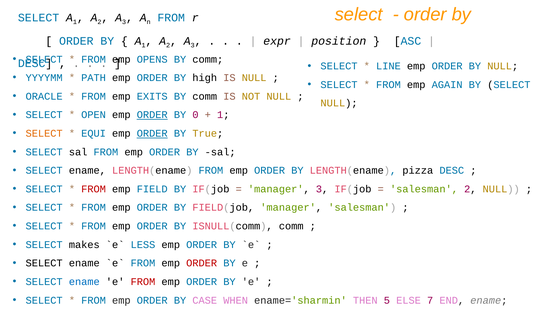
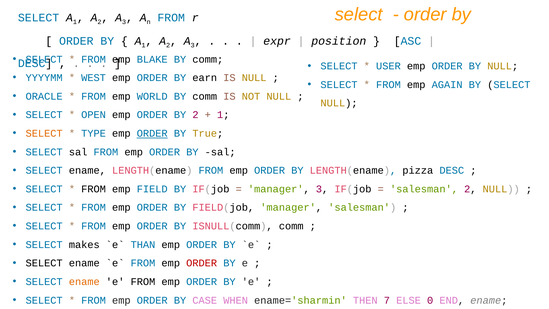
OPENS: OPENS -> BLAKE
LINE: LINE -> USER
PATH: PATH -> WEST
high: high -> earn
EXITS: EXITS -> WORLD
ORDER at (152, 115) underline: present -> none
BY 0: 0 -> 2
EQUI: EQUI -> TYPE
FROM at (94, 189) colour: red -> black
LESS: LESS -> THAN
ename at (84, 282) colour: blue -> orange
FROM at (143, 282) colour: red -> black
5: 5 -> 7
7: 7 -> 0
